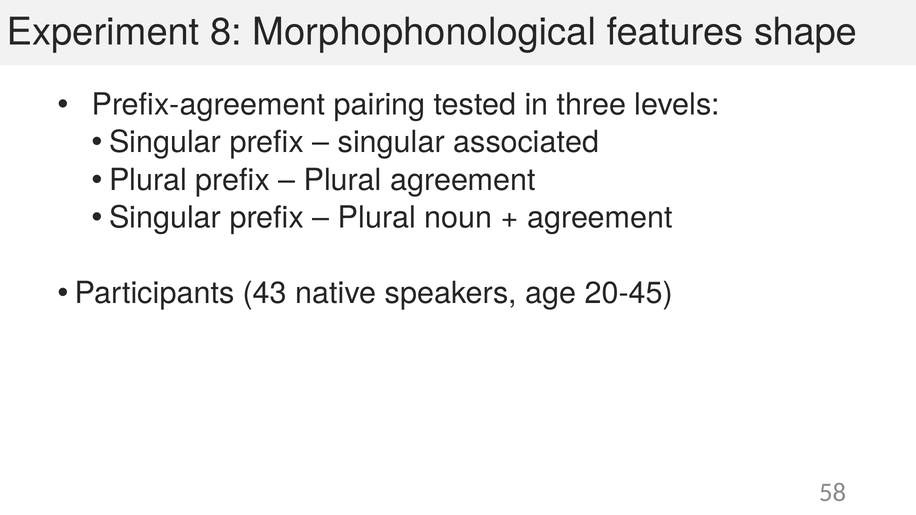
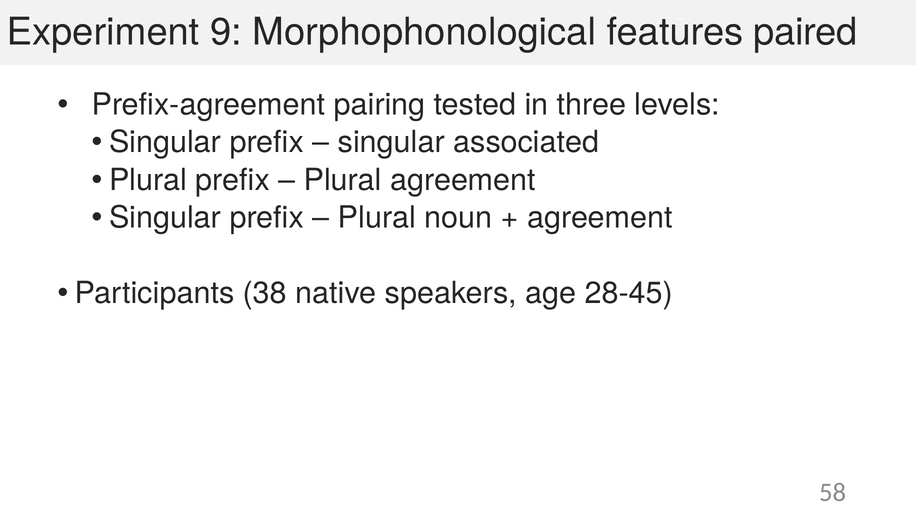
8: 8 -> 9
shape: shape -> paired
43: 43 -> 38
20-45: 20-45 -> 28-45
